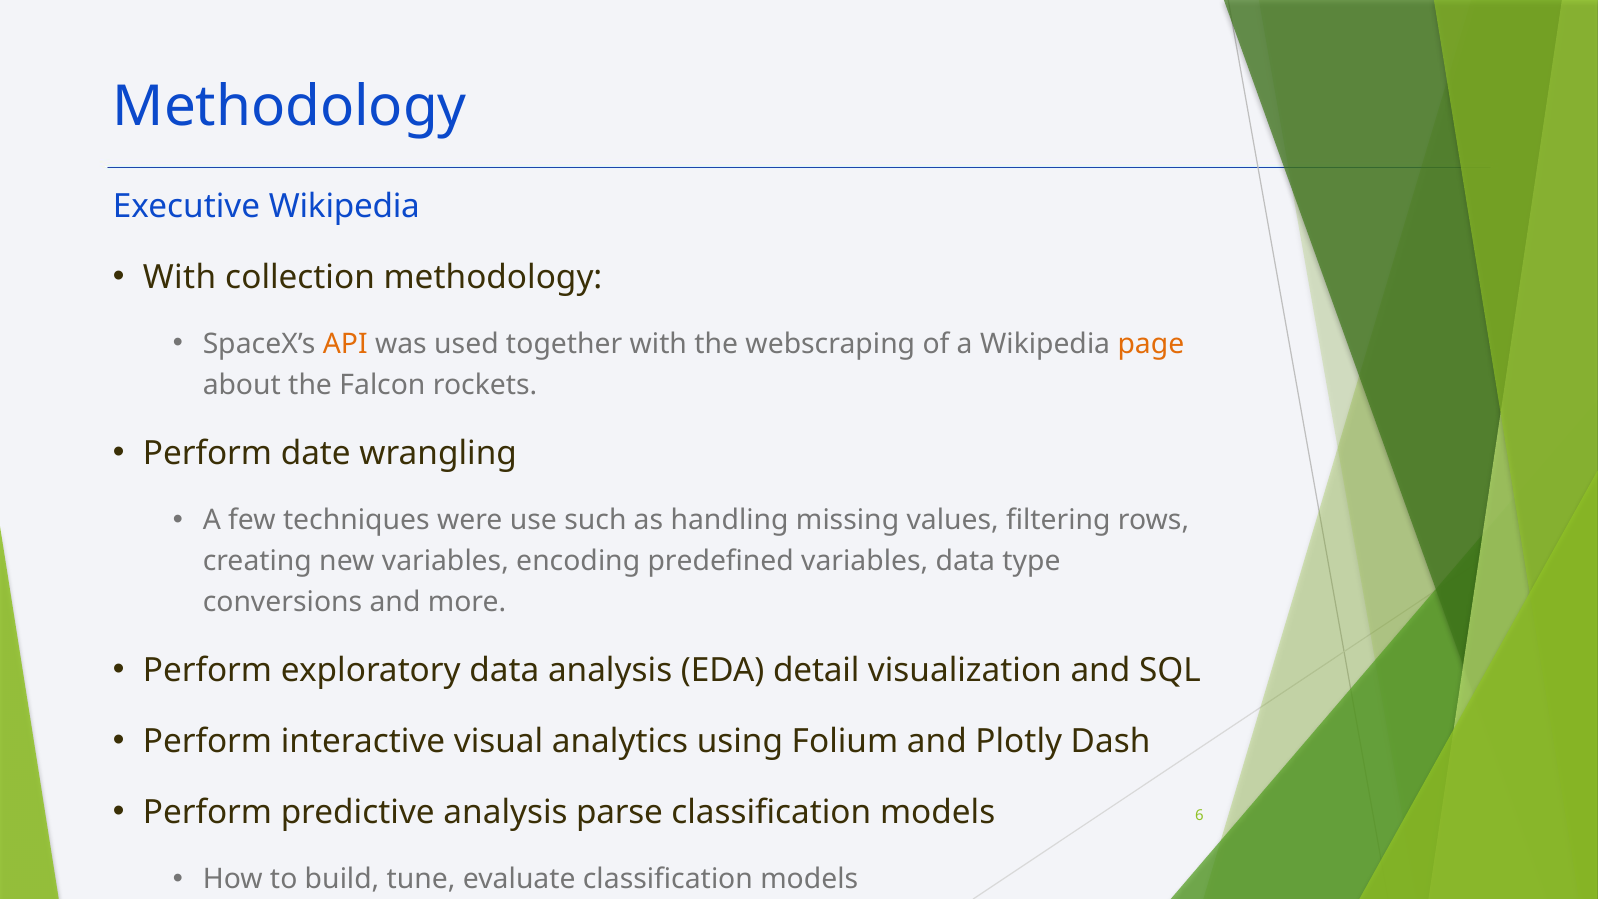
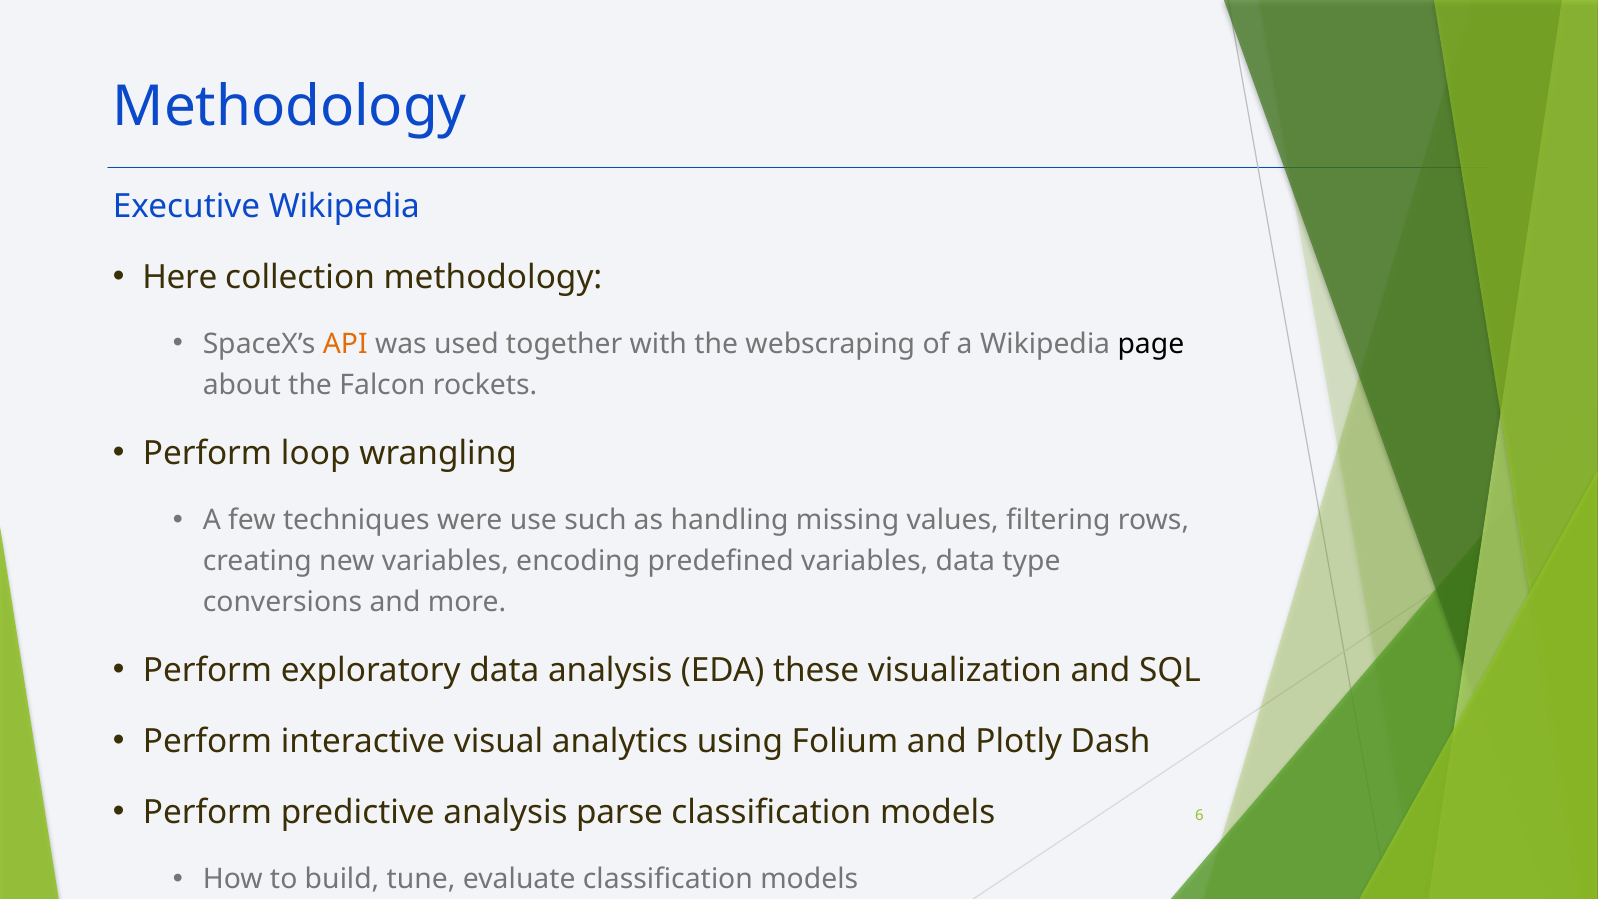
With at (180, 277): With -> Here
page colour: orange -> black
date: date -> loop
detail: detail -> these
